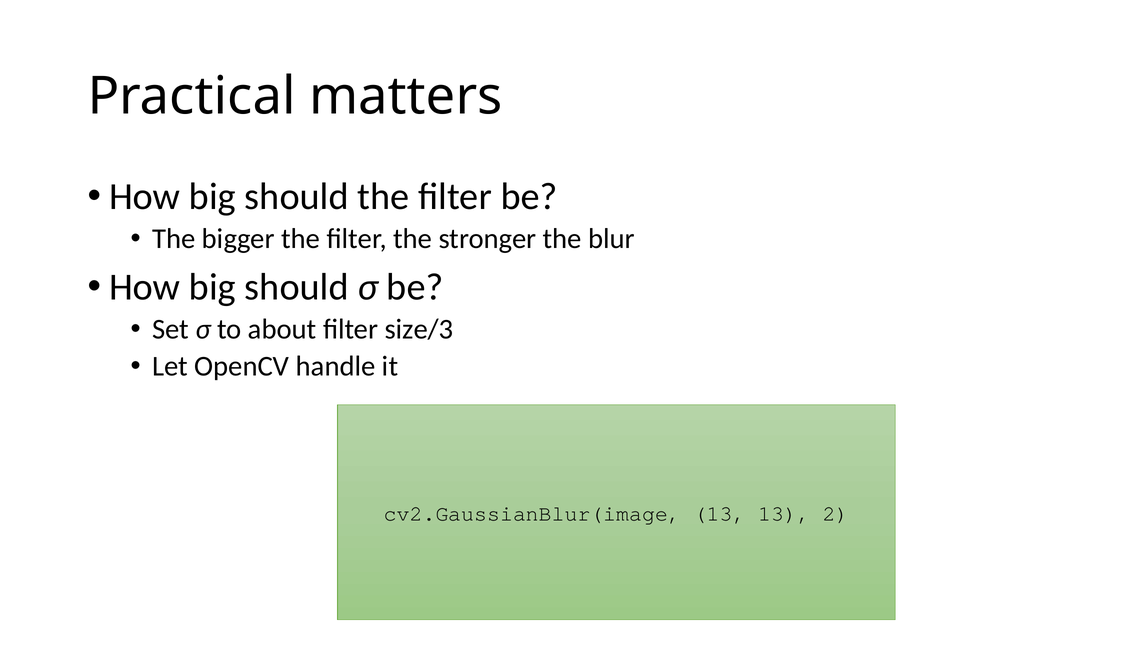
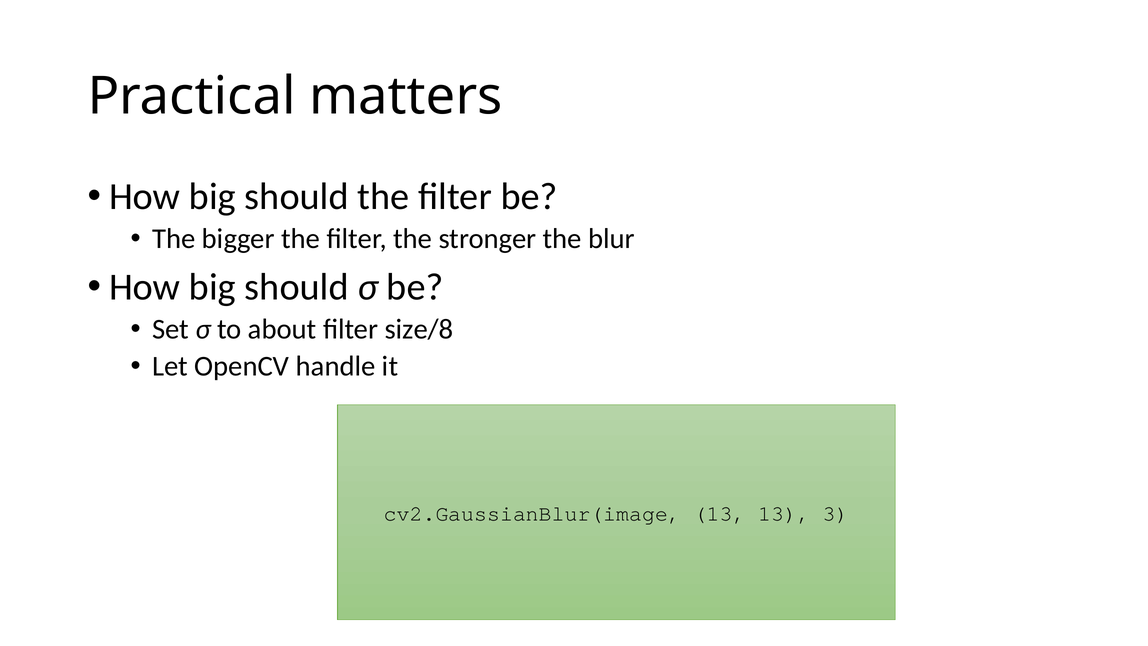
size/3: size/3 -> size/8
2: 2 -> 3
